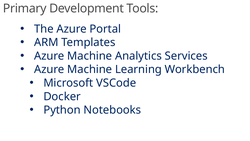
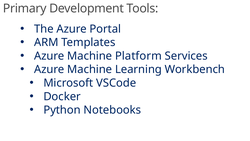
Analytics: Analytics -> Platform
